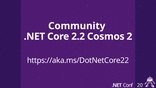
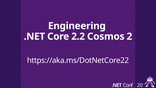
Community: Community -> Engineering
